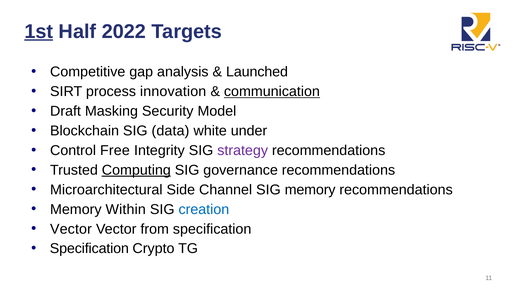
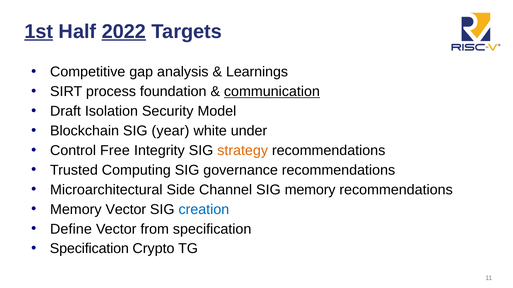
2022 underline: none -> present
Launched: Launched -> Learnings
innovation: innovation -> foundation
Masking: Masking -> Isolation
data: data -> year
strategy colour: purple -> orange
Computing underline: present -> none
Memory Within: Within -> Vector
Vector at (71, 229): Vector -> Define
